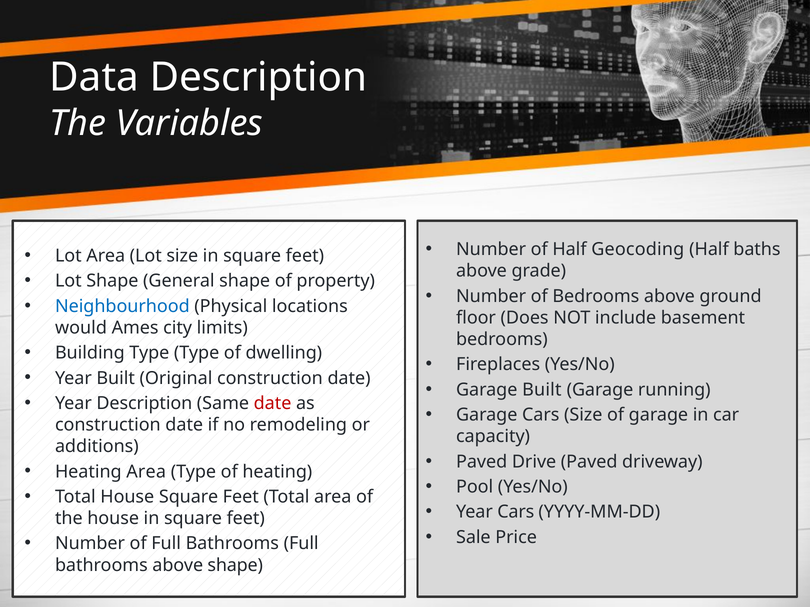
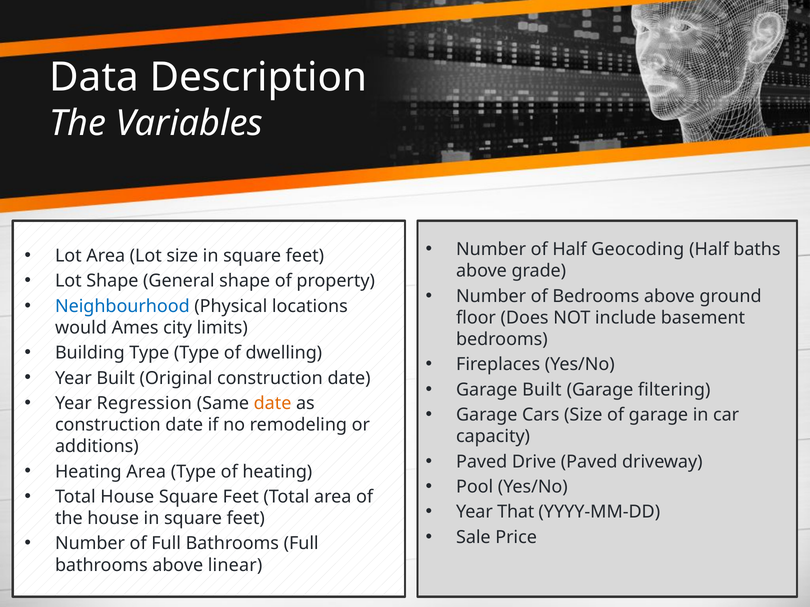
running: running -> filtering
Year Description: Description -> Regression
date at (273, 404) colour: red -> orange
Year Cars: Cars -> That
above shape: shape -> linear
